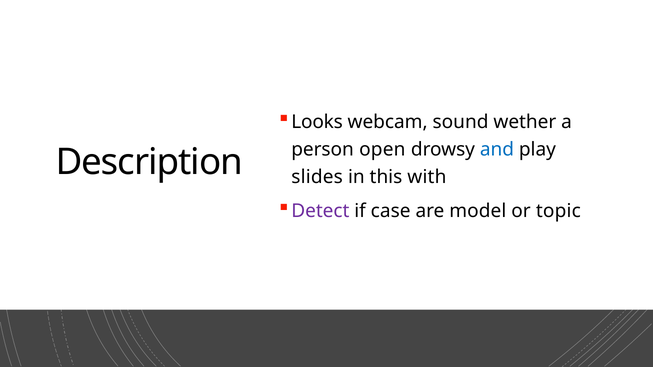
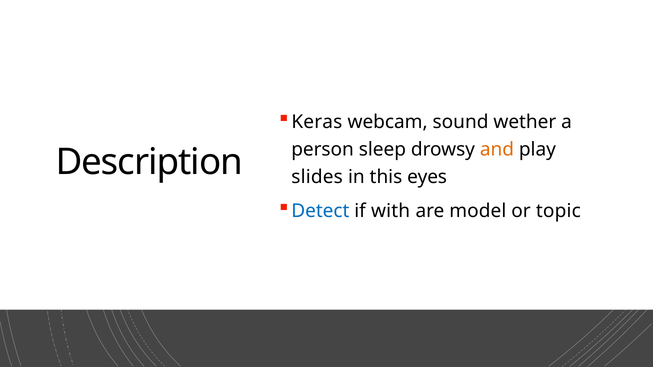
Looks: Looks -> Keras
open: open -> sleep
and colour: blue -> orange
with: with -> eyes
Detect colour: purple -> blue
case: case -> with
